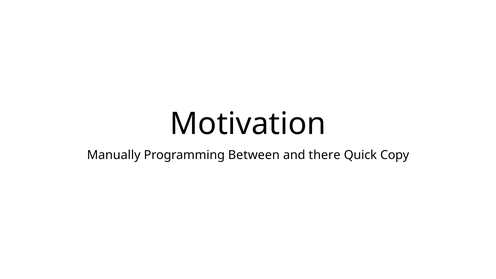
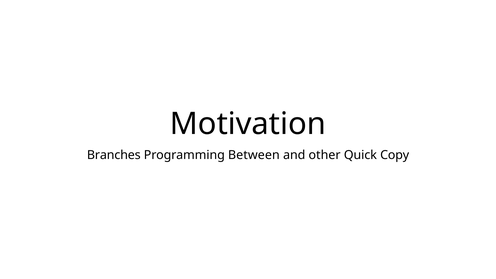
Manually: Manually -> Branches
there: there -> other
